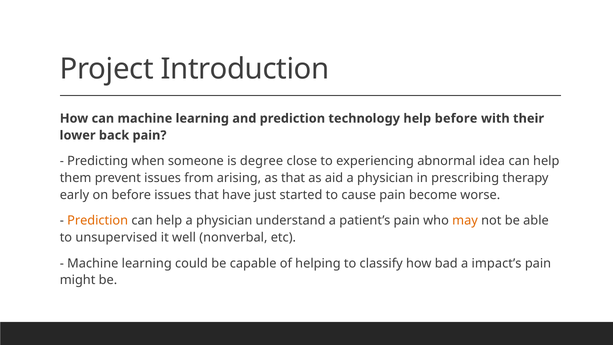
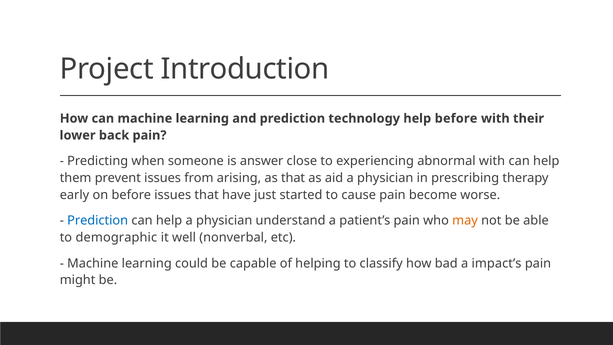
degree: degree -> answer
abnormal idea: idea -> with
Prediction at (98, 221) colour: orange -> blue
unsupervised: unsupervised -> demographic
